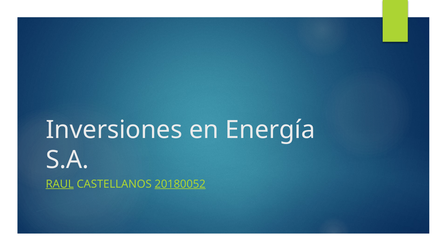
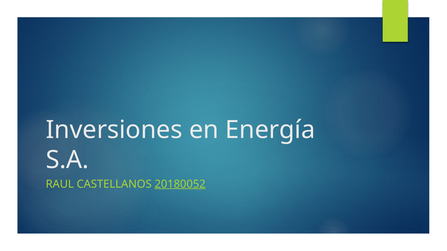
RAUL underline: present -> none
